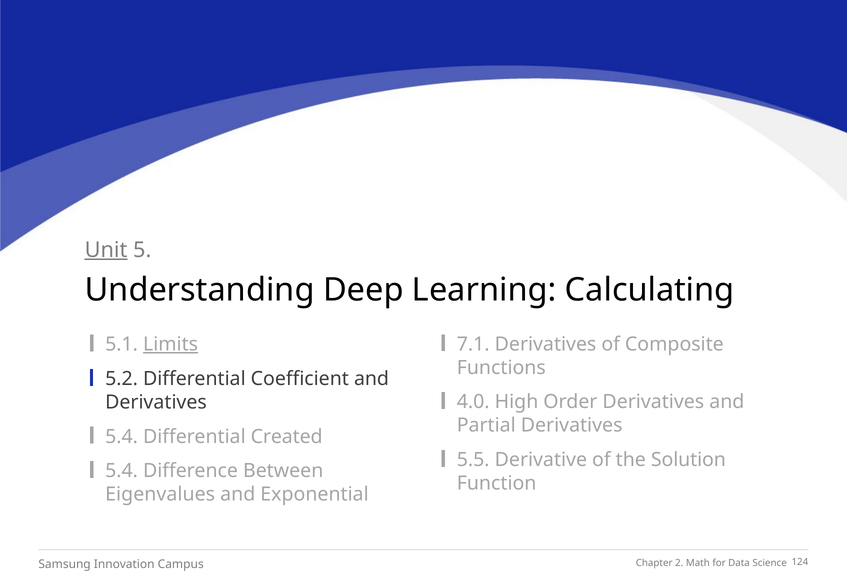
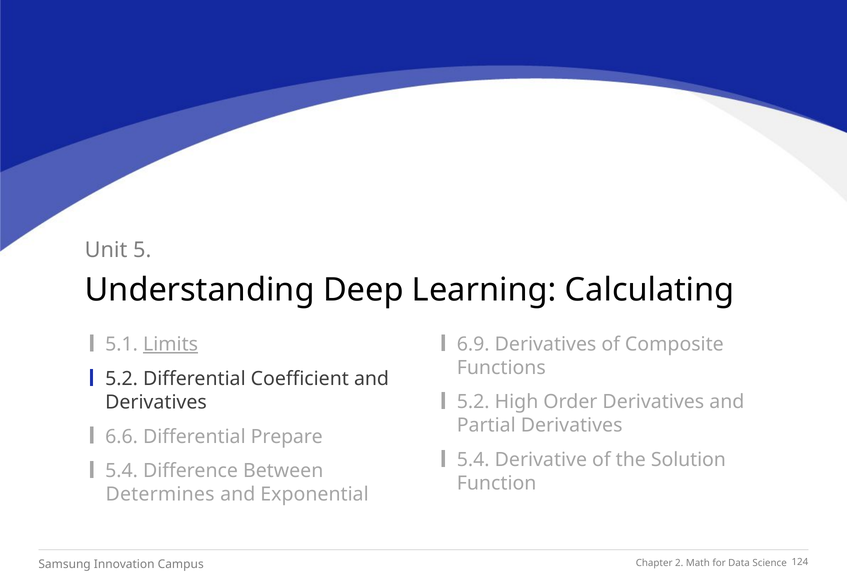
Unit underline: present -> none
7.1: 7.1 -> 6.9
4.0 at (473, 402): 4.0 -> 5.2
5.4 at (122, 436): 5.4 -> 6.6
Created: Created -> Prepare
5.5 at (473, 460): 5.5 -> 5.4
Eigenvalues: Eigenvalues -> Determines
